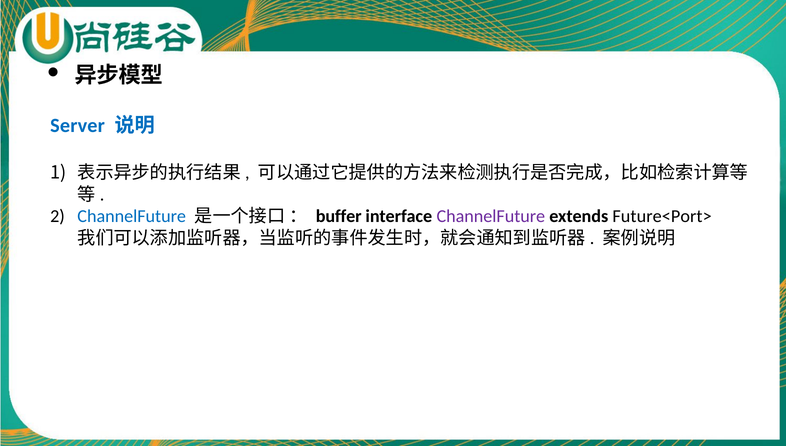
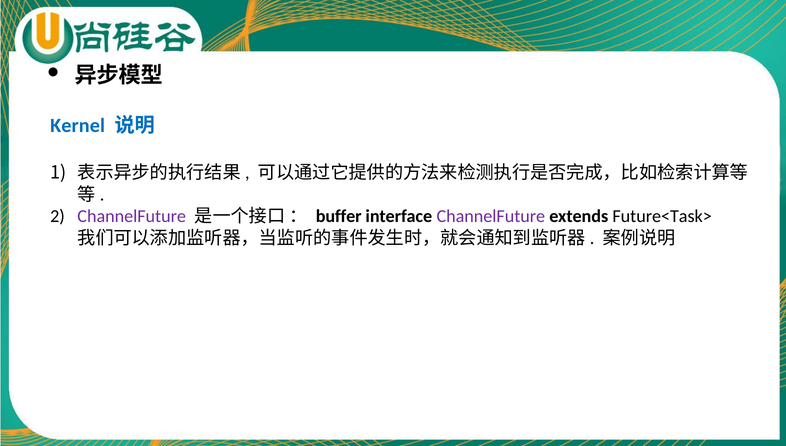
Server: Server -> Kernel
ChannelFuture at (132, 216) colour: blue -> purple
Future<Port>: Future<Port> -> Future<Task>
